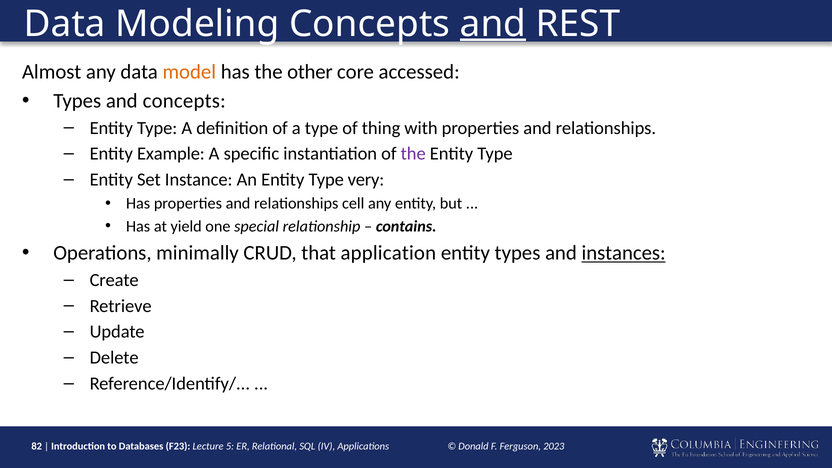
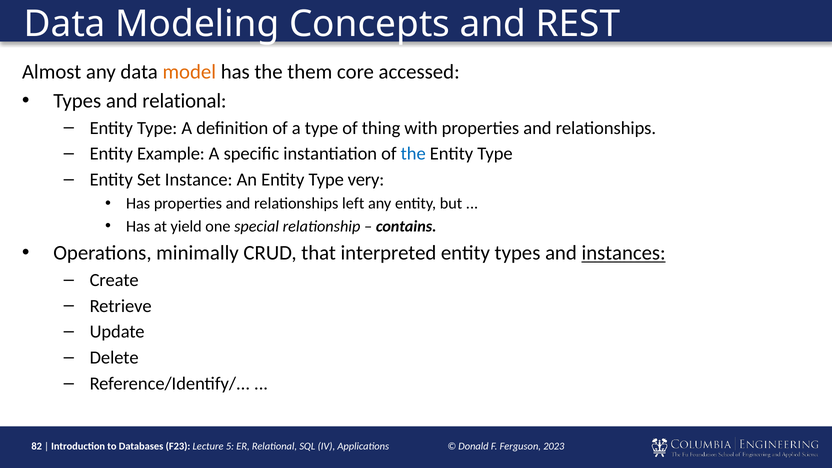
and at (493, 24) underline: present -> none
other: other -> them
and concepts: concepts -> relational
the at (413, 154) colour: purple -> blue
cell: cell -> left
application: application -> interpreted
